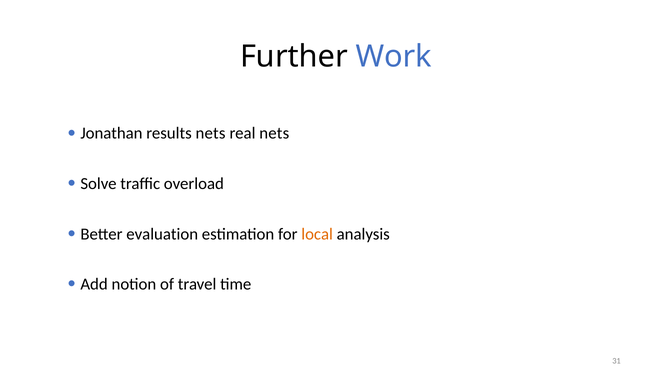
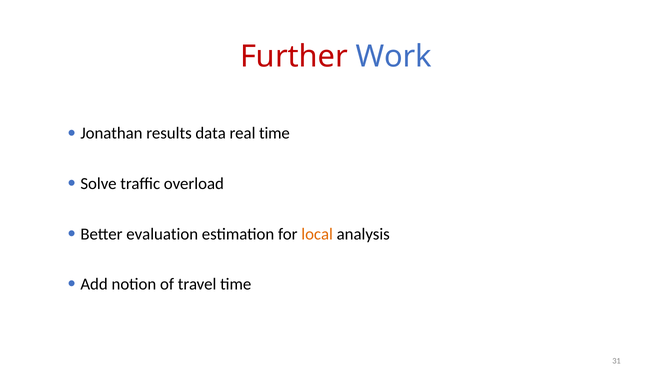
Further colour: black -> red
results nets: nets -> data
real nets: nets -> time
